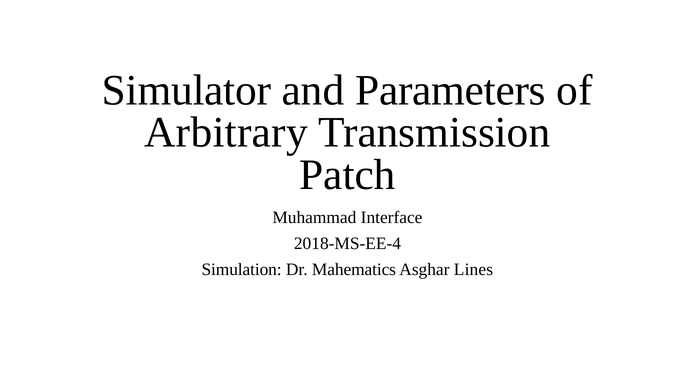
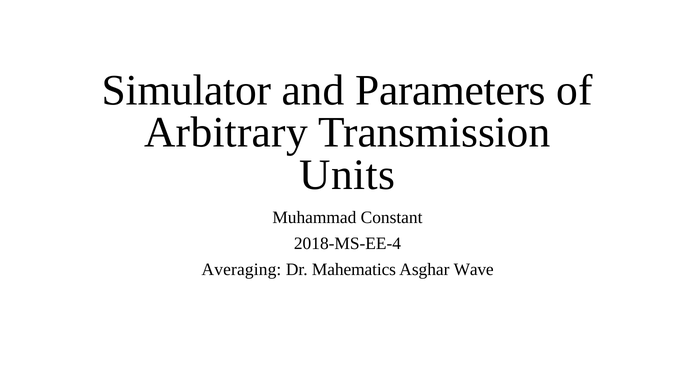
Patch: Patch -> Units
Interface: Interface -> Constant
Simulation: Simulation -> Averaging
Lines: Lines -> Wave
